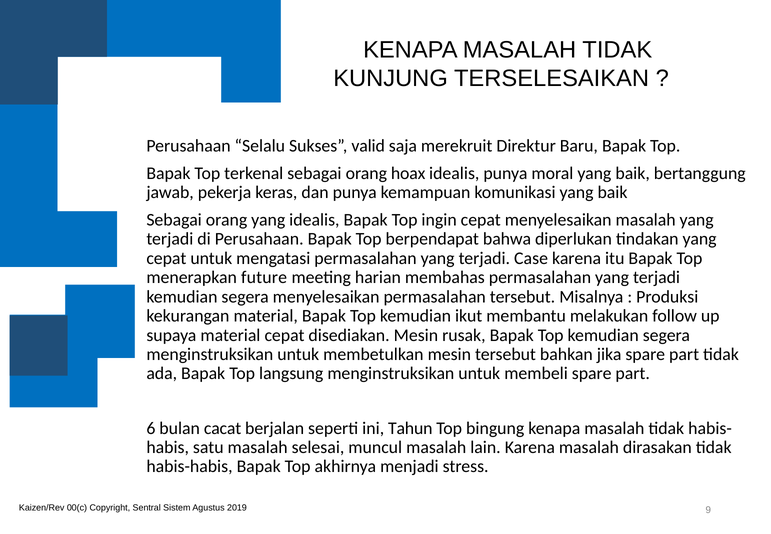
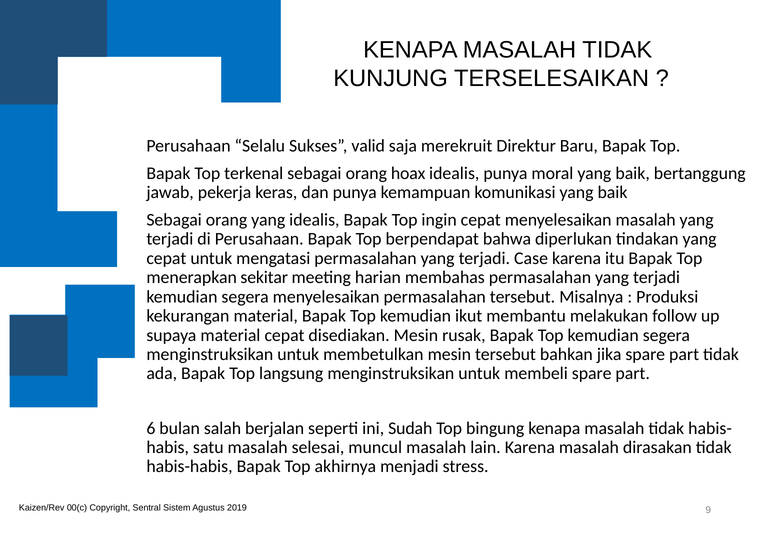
future: future -> sekitar
cacat: cacat -> salah
Tahun: Tahun -> Sudah
